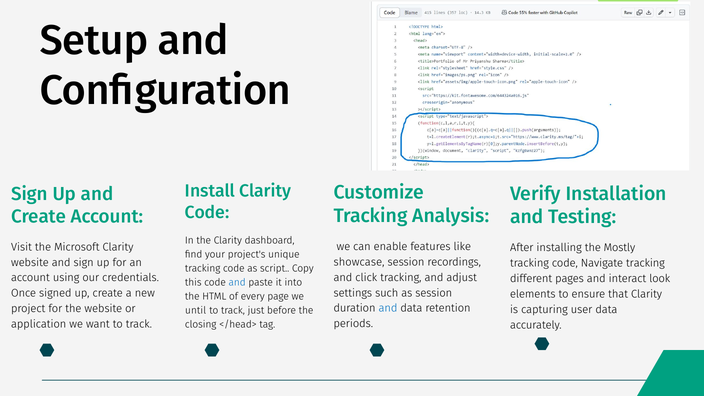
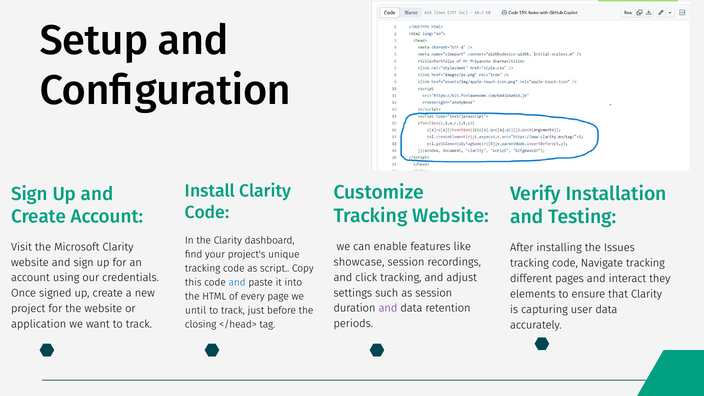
Tracking Analysis: Analysis -> Website
Mostly: Mostly -> Issues
look: look -> they
and at (388, 308) colour: blue -> purple
